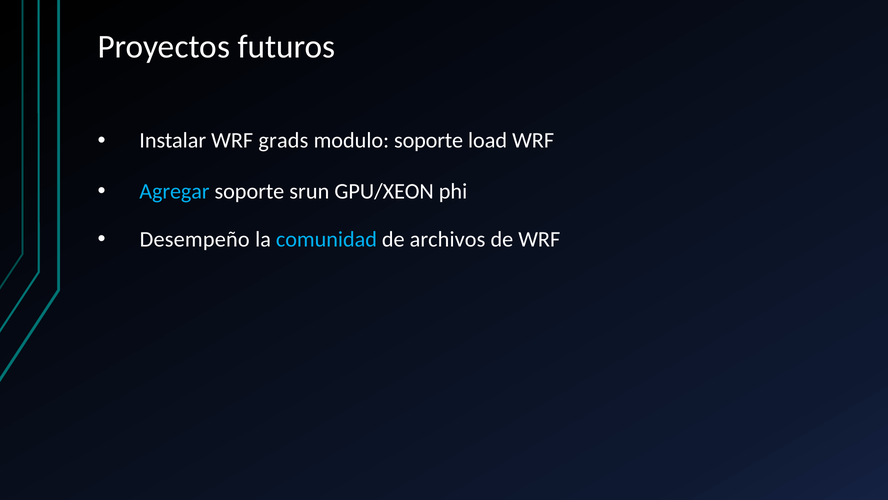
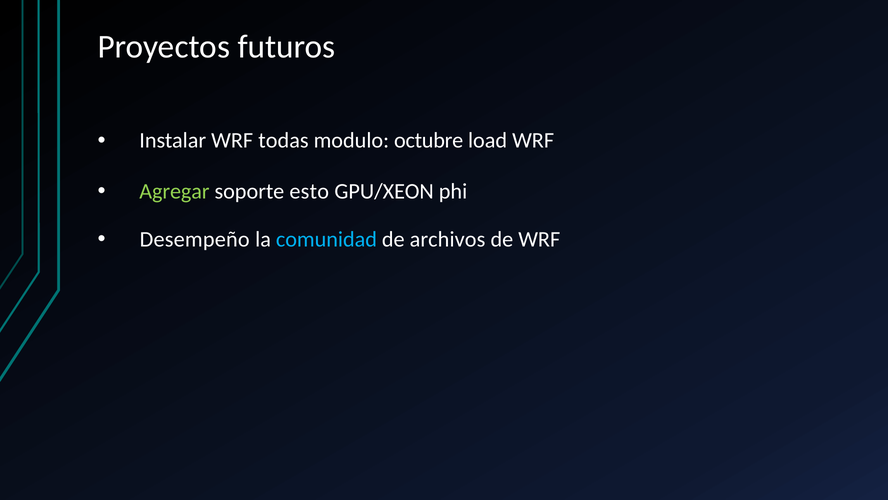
grads: grads -> todas
modulo soporte: soporte -> octubre
Agregar colour: light blue -> light green
srun: srun -> esto
